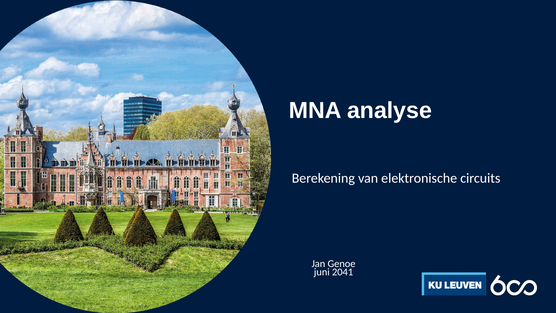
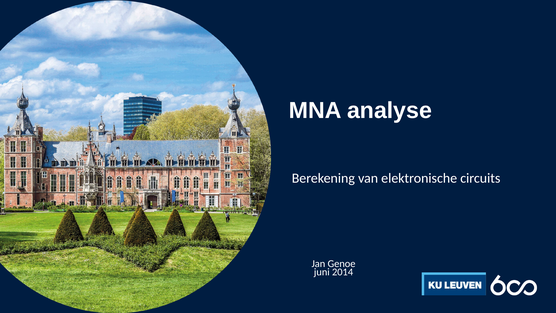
2041: 2041 -> 2014
